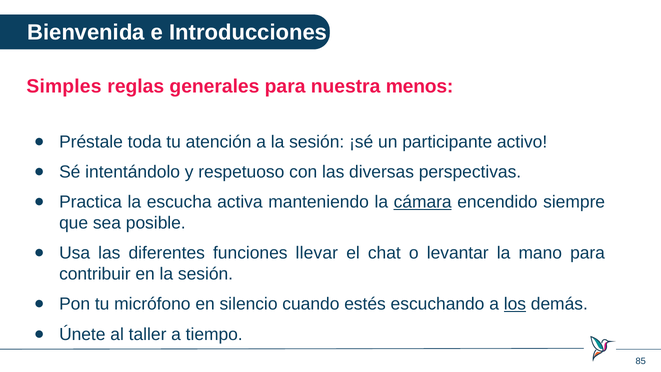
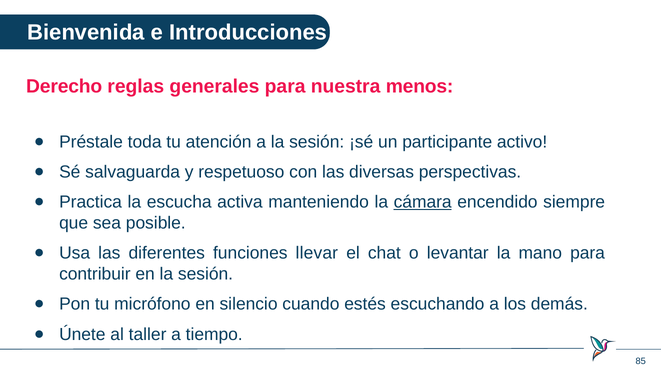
Simples: Simples -> Derecho
intentándolo: intentándolo -> salvaguarda
los underline: present -> none
